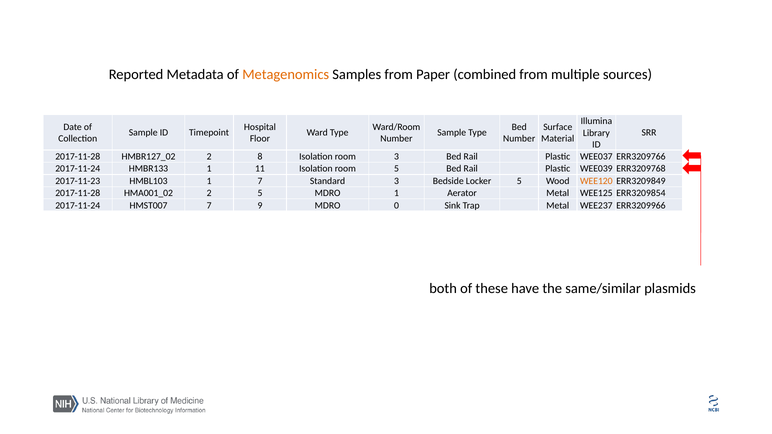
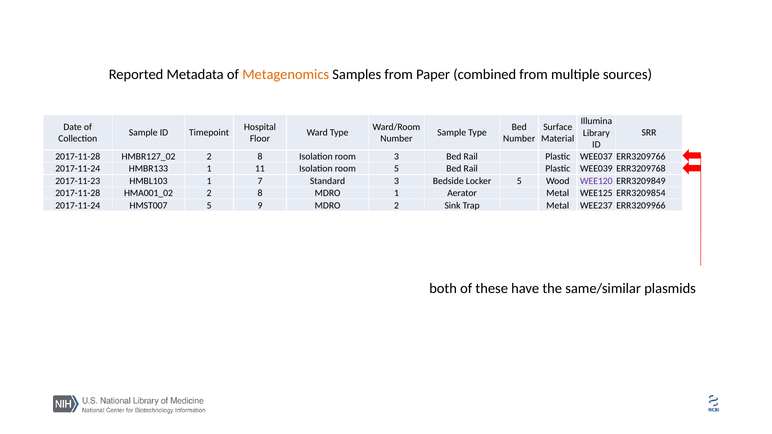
WEE120 colour: orange -> purple
5 at (260, 193): 5 -> 8
HMST007 7: 7 -> 5
MDRO 0: 0 -> 2
